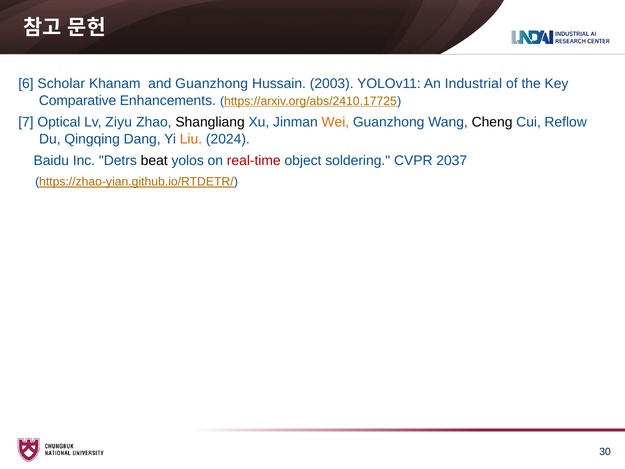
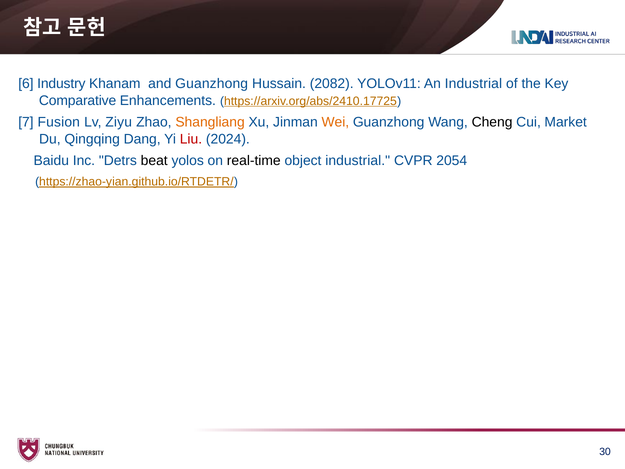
Scholar: Scholar -> Industry
2003: 2003 -> 2082
Optical: Optical -> Fusion
Shangliang colour: black -> orange
Reflow: Reflow -> Market
Liu colour: orange -> red
real-time colour: red -> black
object soldering: soldering -> industrial
2037: 2037 -> 2054
